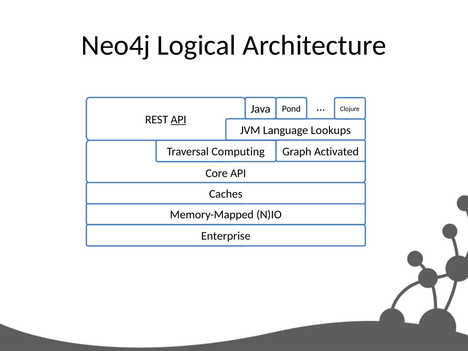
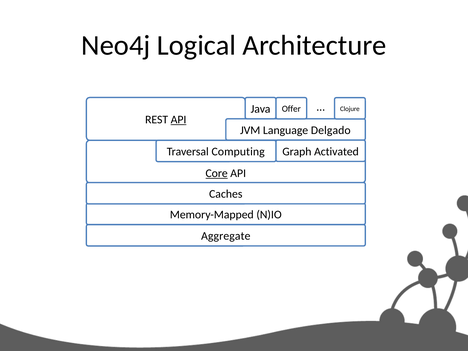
Pond: Pond -> Offer
Lookups: Lookups -> Delgado
Core underline: none -> present
Enterprise: Enterprise -> Aggregate
